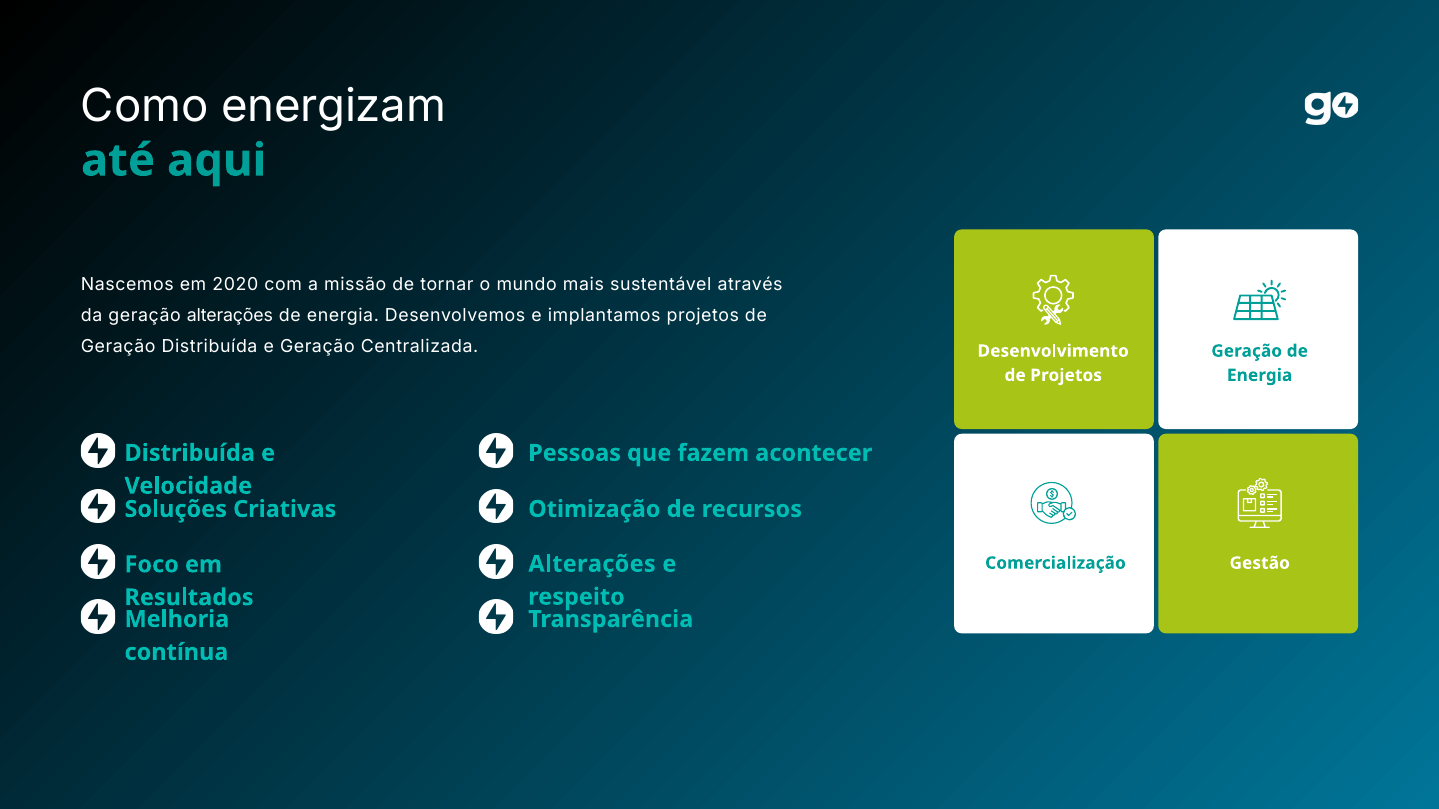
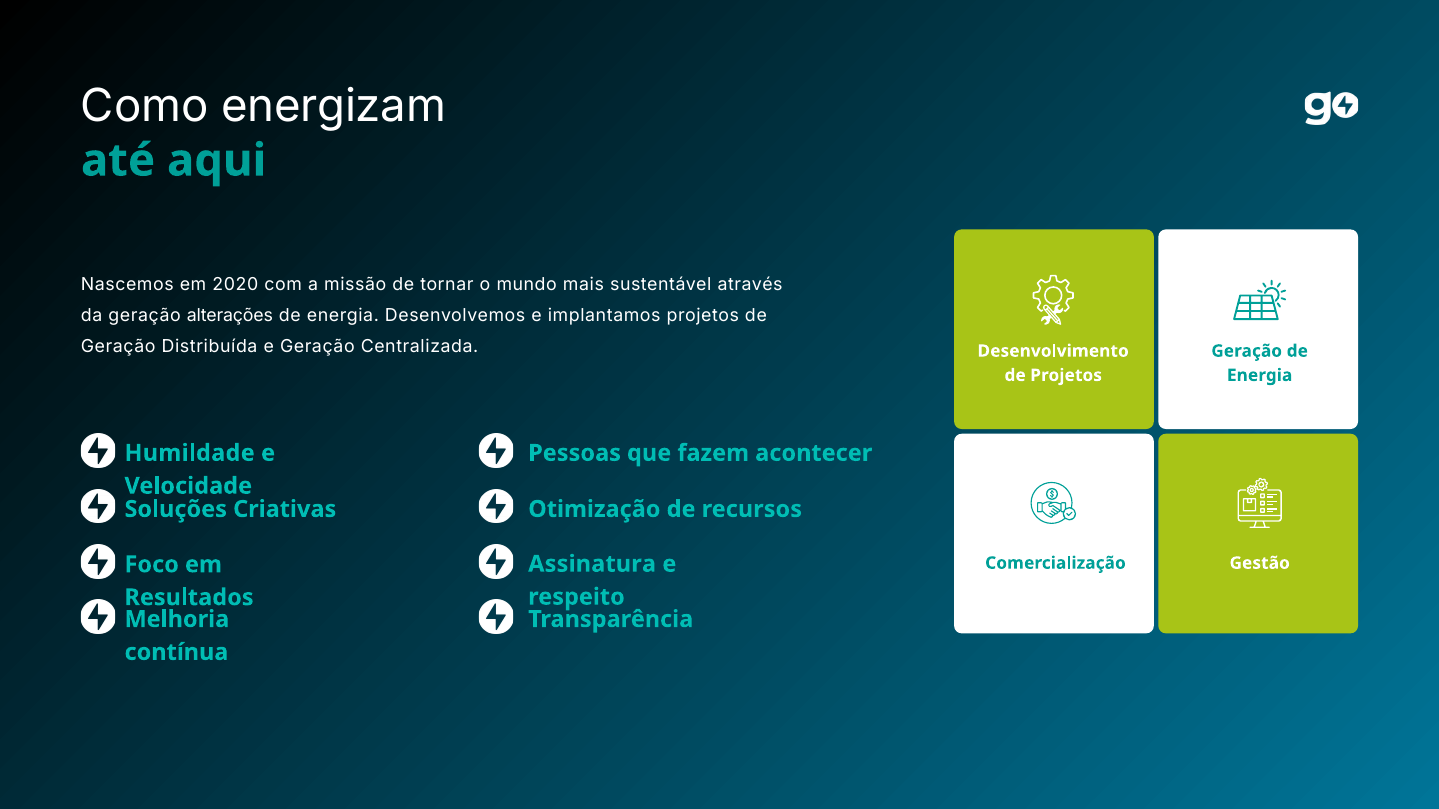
Distribuída at (190, 453): Distribuída -> Humildade
Alterações at (592, 564): Alterações -> Assinatura
